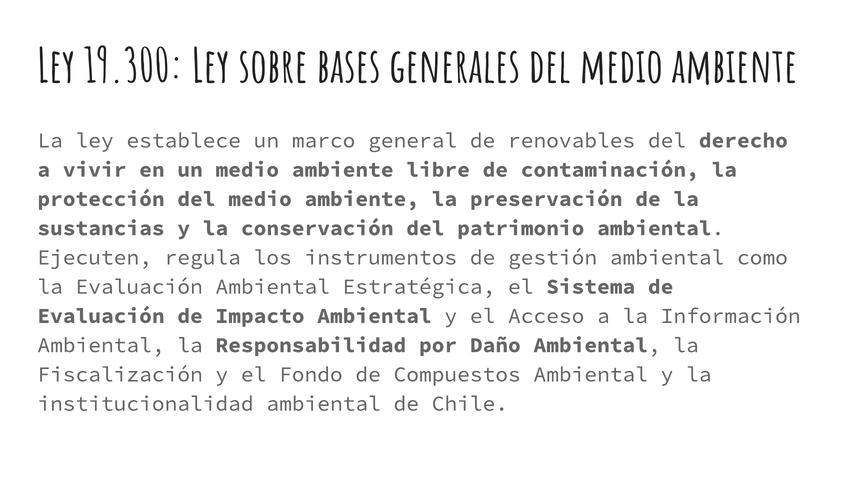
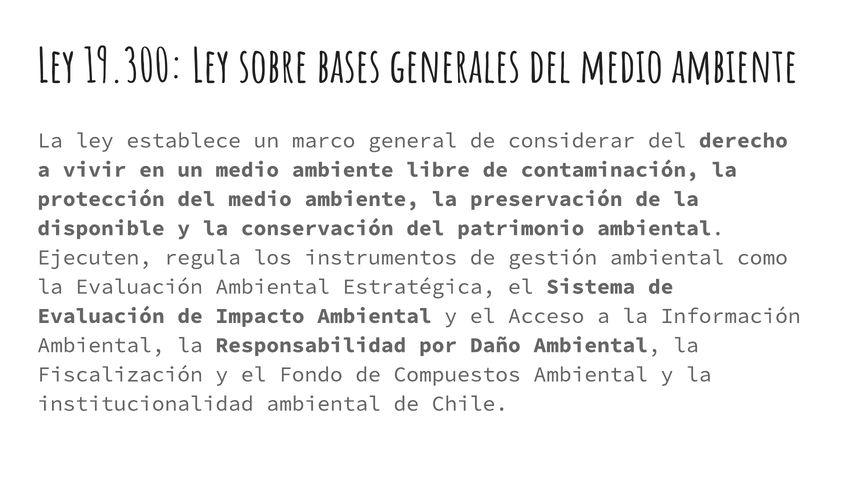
renovables: renovables -> considerar
sustancias: sustancias -> disponible
